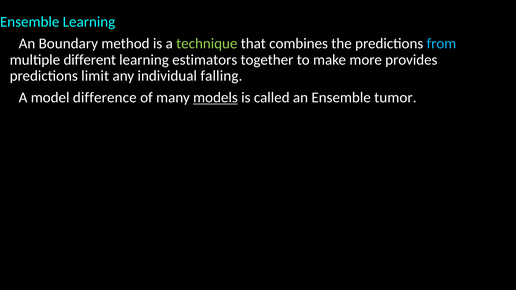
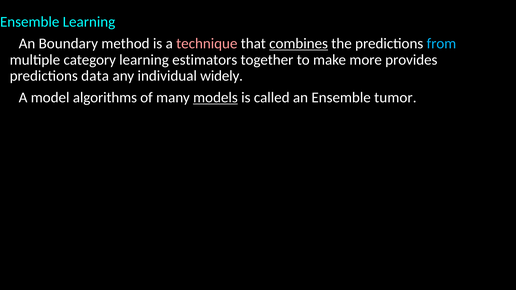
technique colour: light green -> pink
combines underline: none -> present
different: different -> category
limit: limit -> data
falling: falling -> widely
difference: difference -> algorithms
